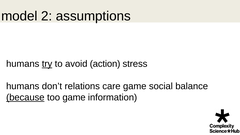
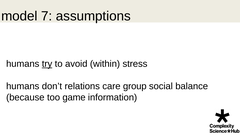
2: 2 -> 7
action: action -> within
care game: game -> group
because underline: present -> none
